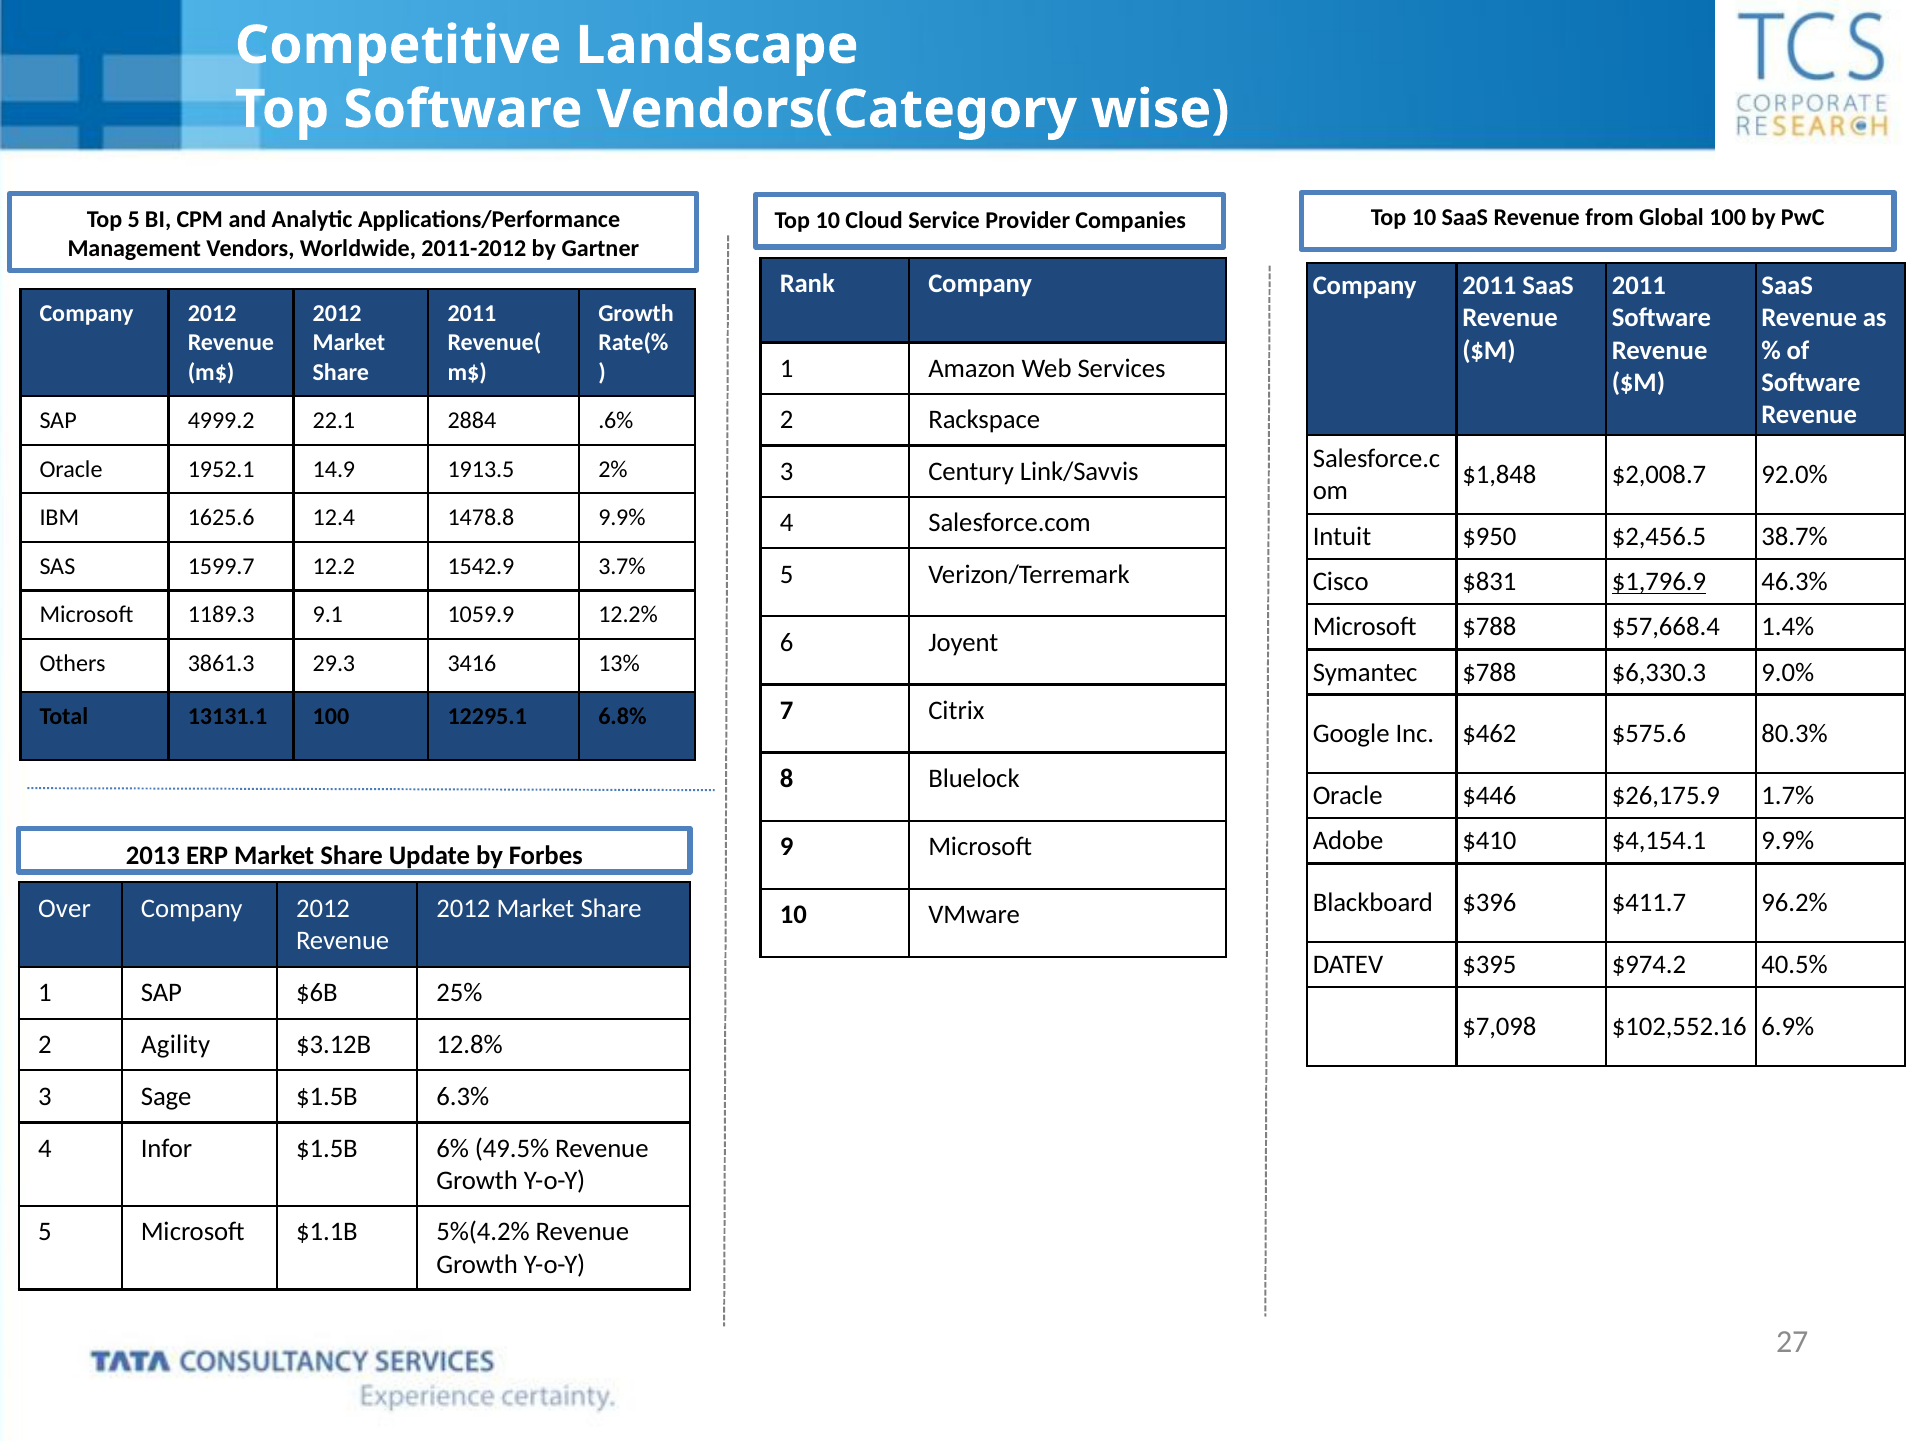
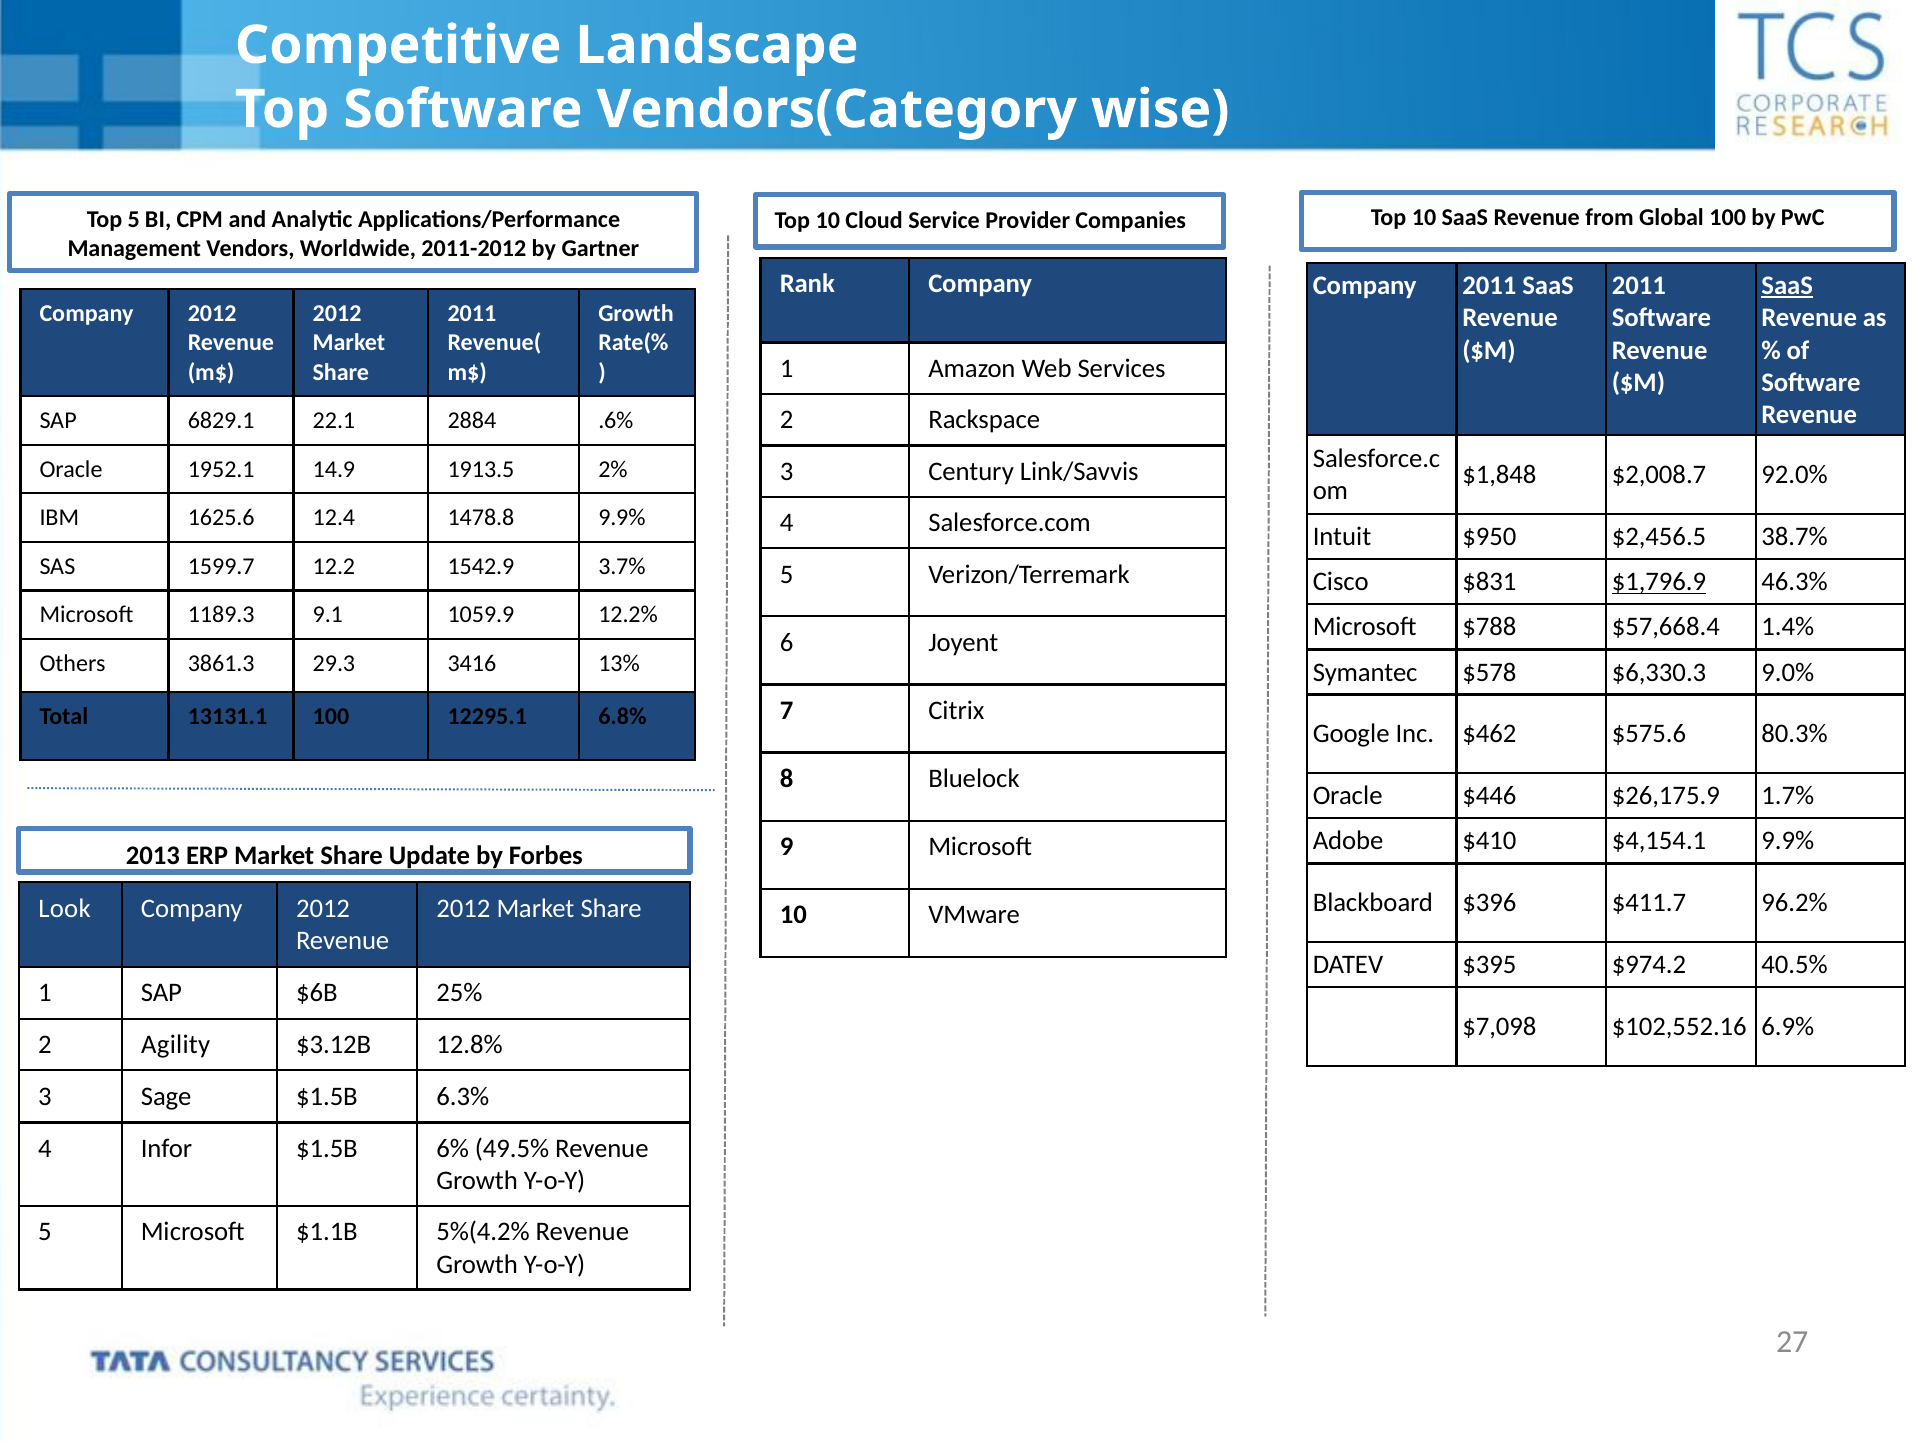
SaaS at (1787, 285) underline: none -> present
4999.2: 4999.2 -> 6829.1
Symantec $788: $788 -> $578
Over: Over -> Look
